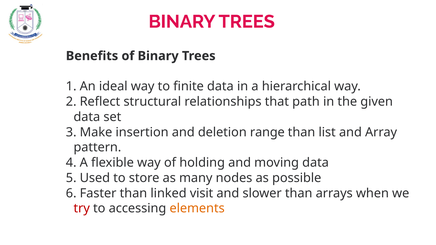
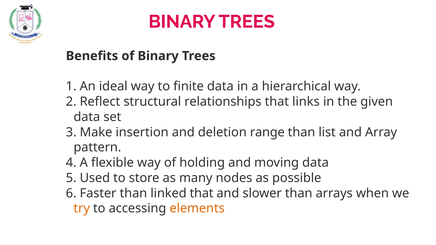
path: path -> links
linked visit: visit -> that
try colour: red -> orange
